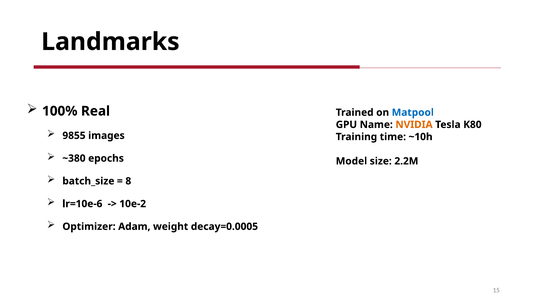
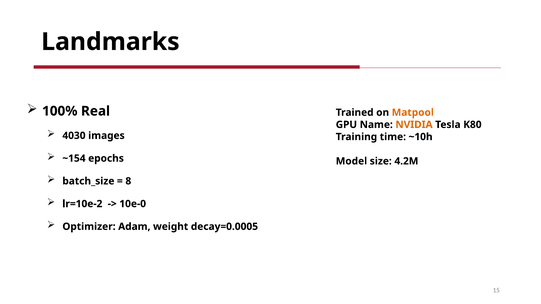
Matpool colour: blue -> orange
9855: 9855 -> 4030
~380: ~380 -> ~154
2.2M: 2.2M -> 4.2M
lr=10e-6: lr=10e-6 -> lr=10e-2
10e-2: 10e-2 -> 10e-0
